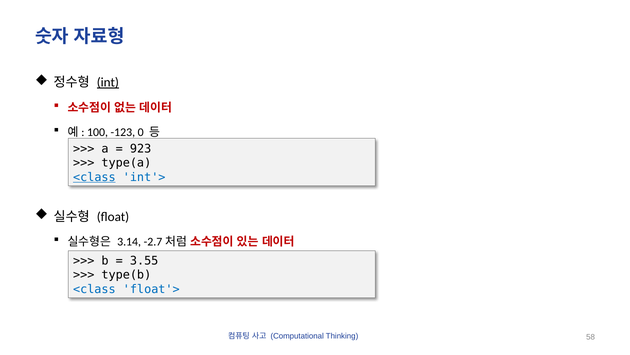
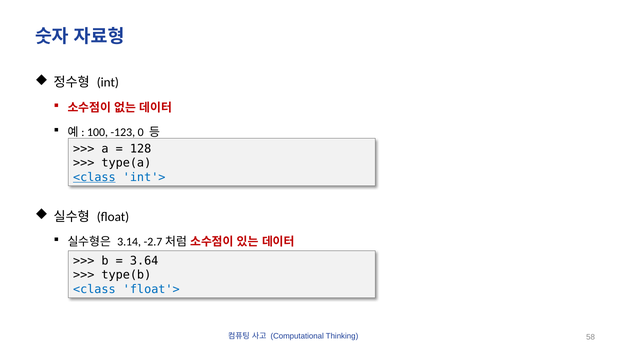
int underline: present -> none
923: 923 -> 128
3.55: 3.55 -> 3.64
